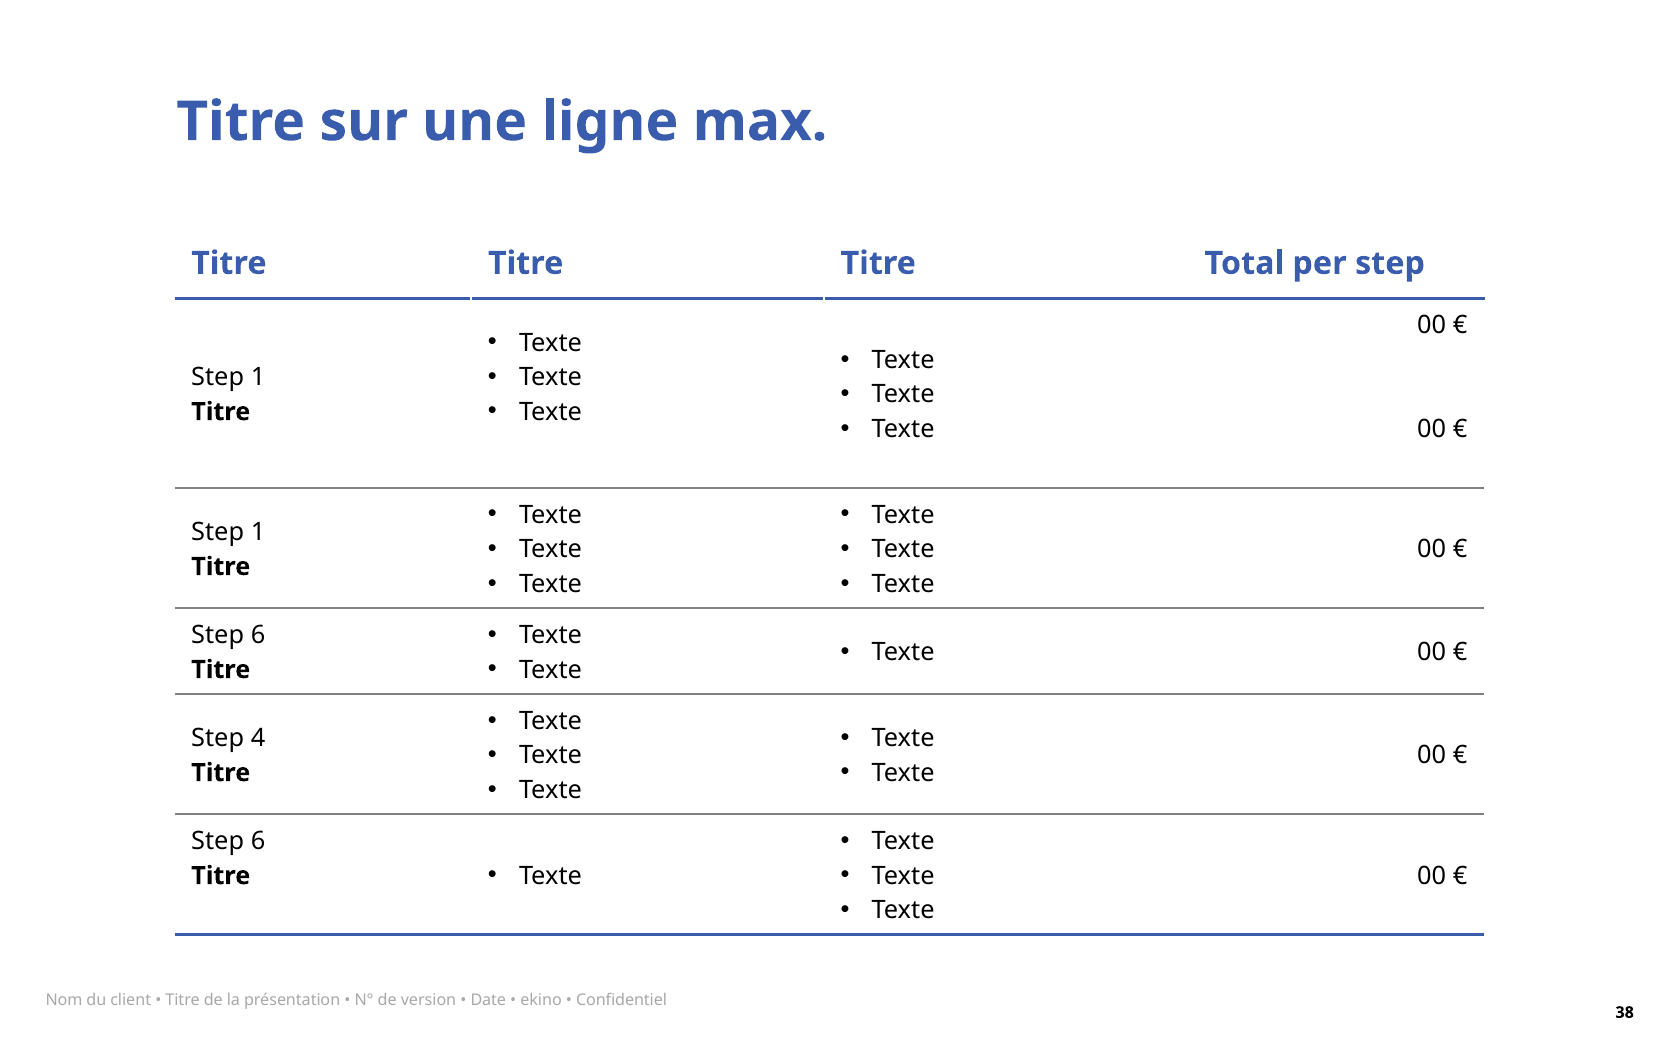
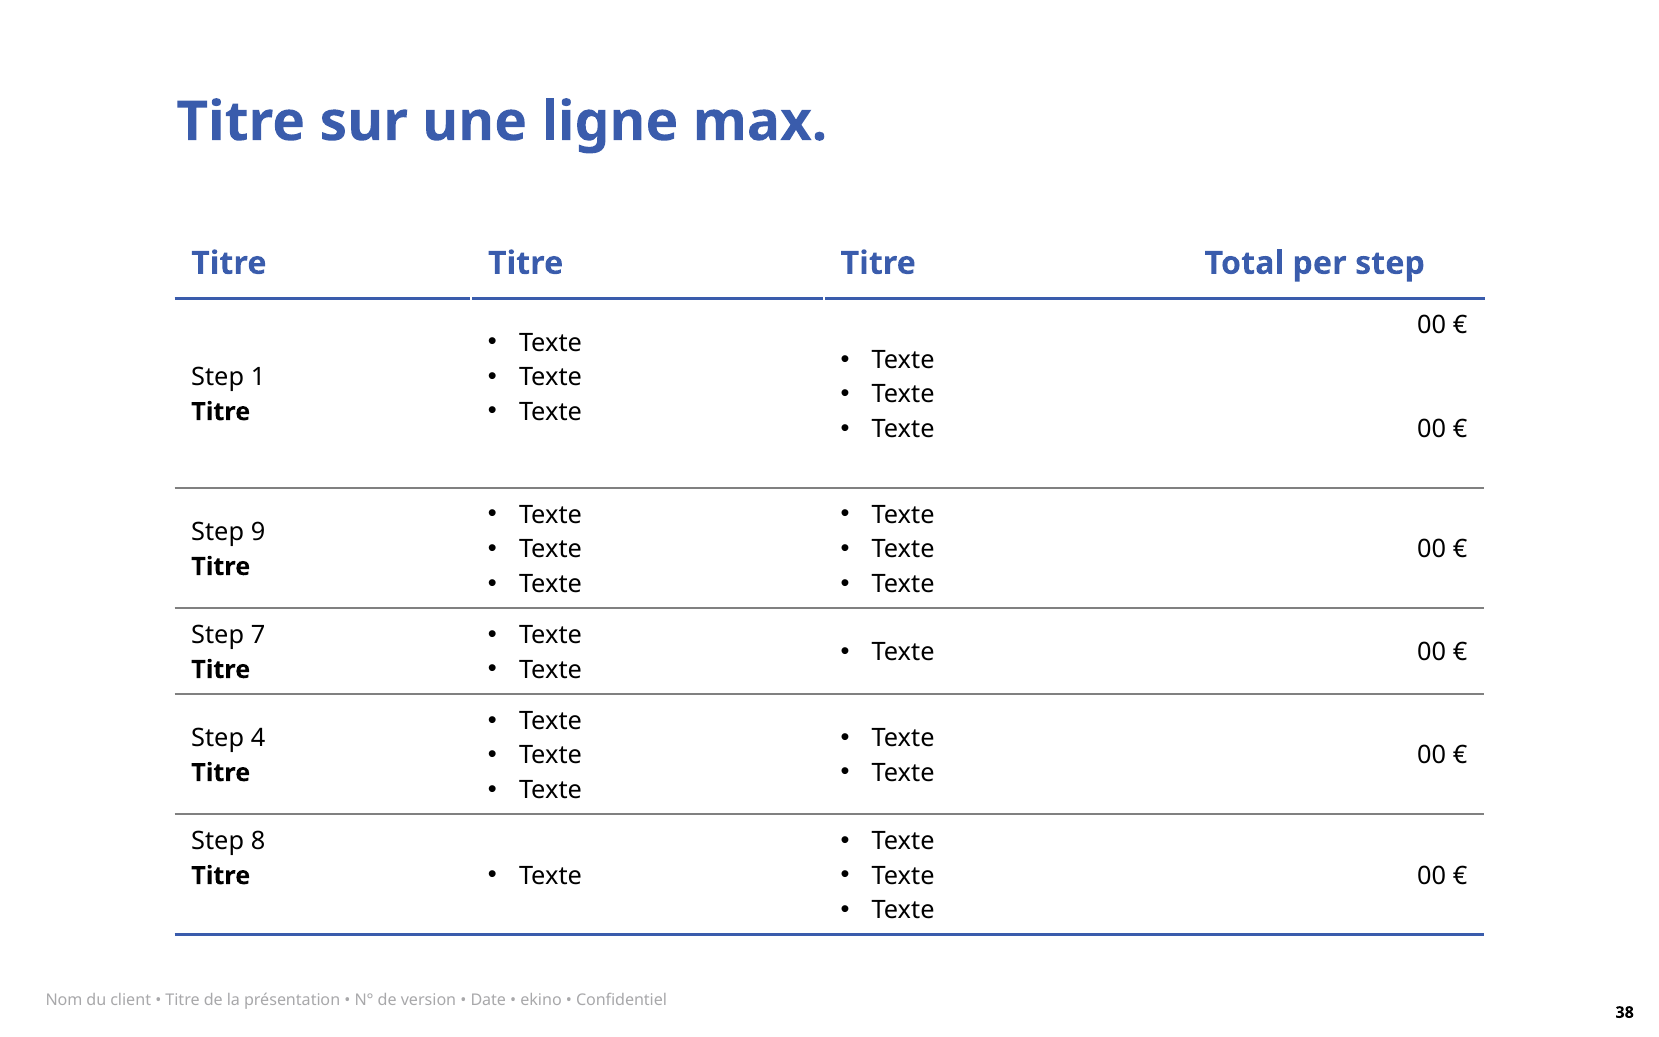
1 at (258, 532): 1 -> 9
6 at (258, 635): 6 -> 7
6 at (258, 841): 6 -> 8
